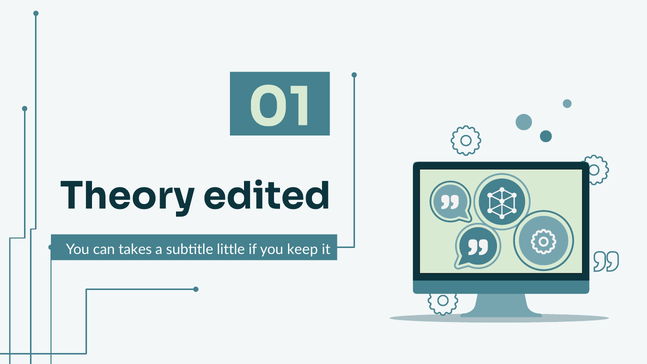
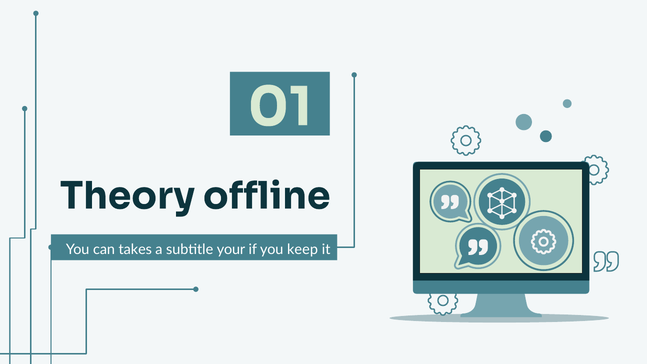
edited: edited -> offline
little: little -> your
